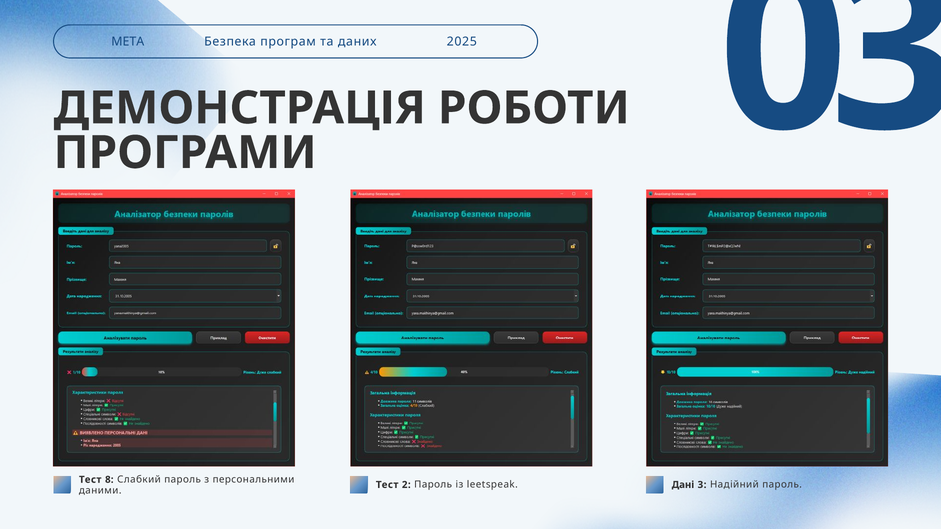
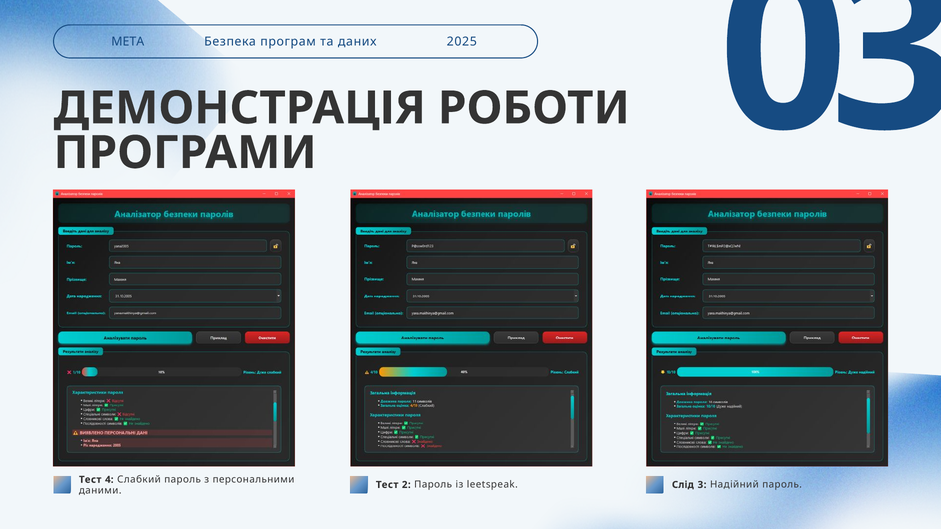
8: 8 -> 4
Дані: Дані -> Слід
